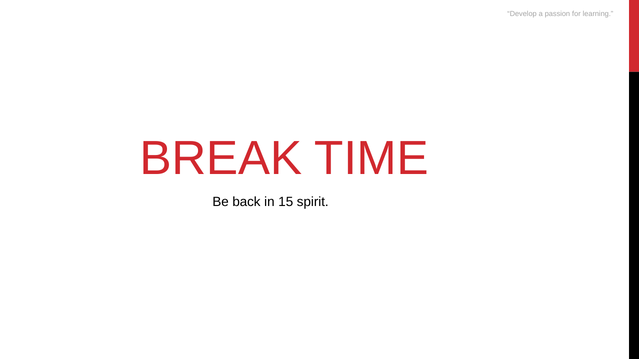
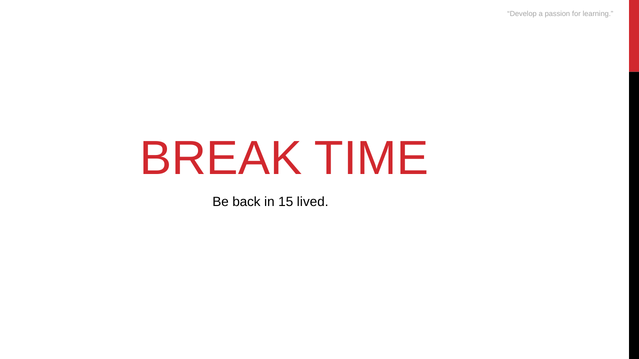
spirit: spirit -> lived
